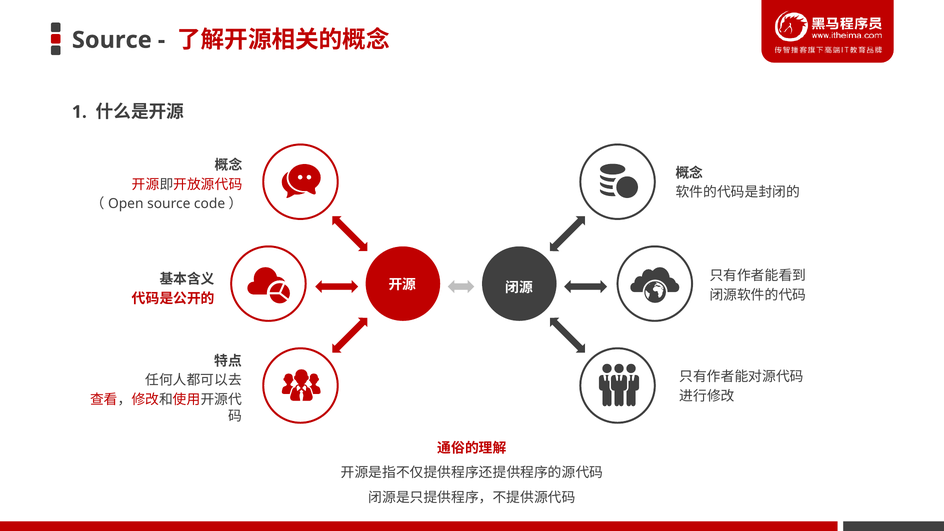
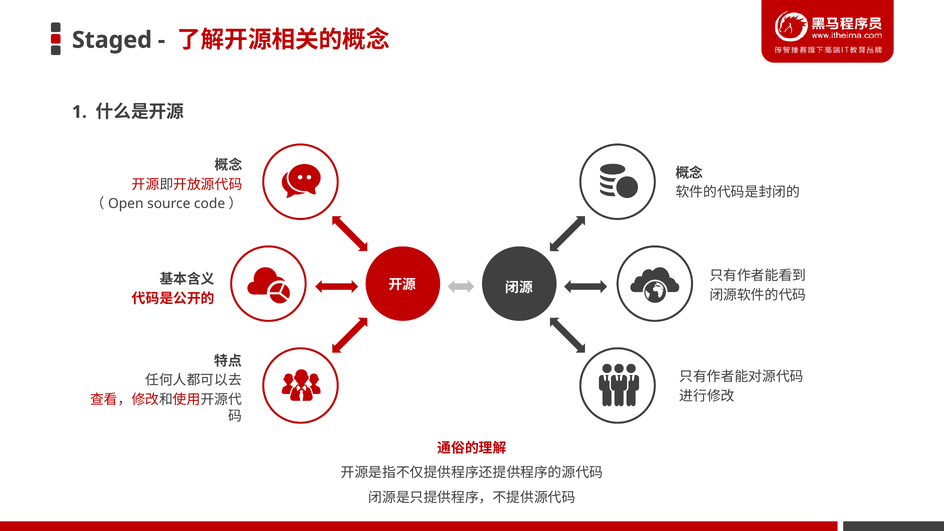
Source at (112, 40): Source -> Staged
